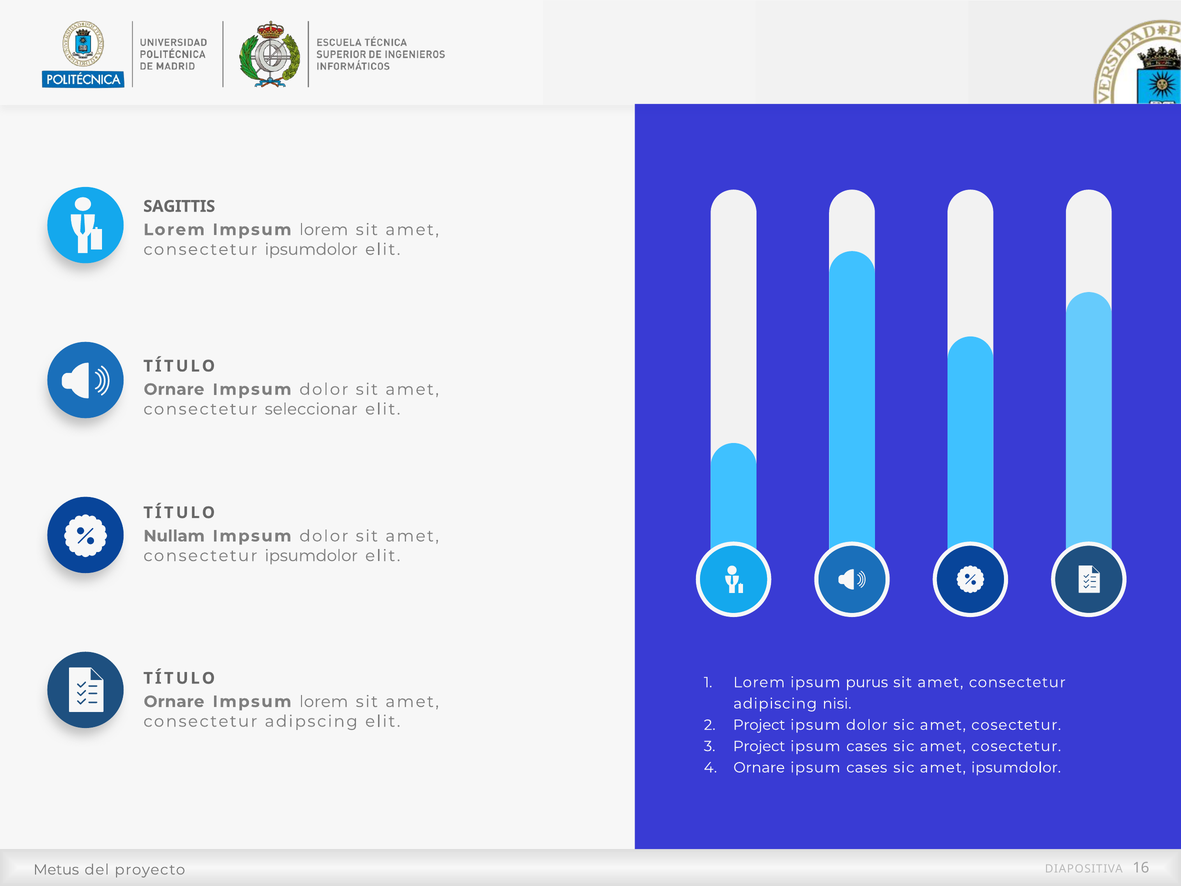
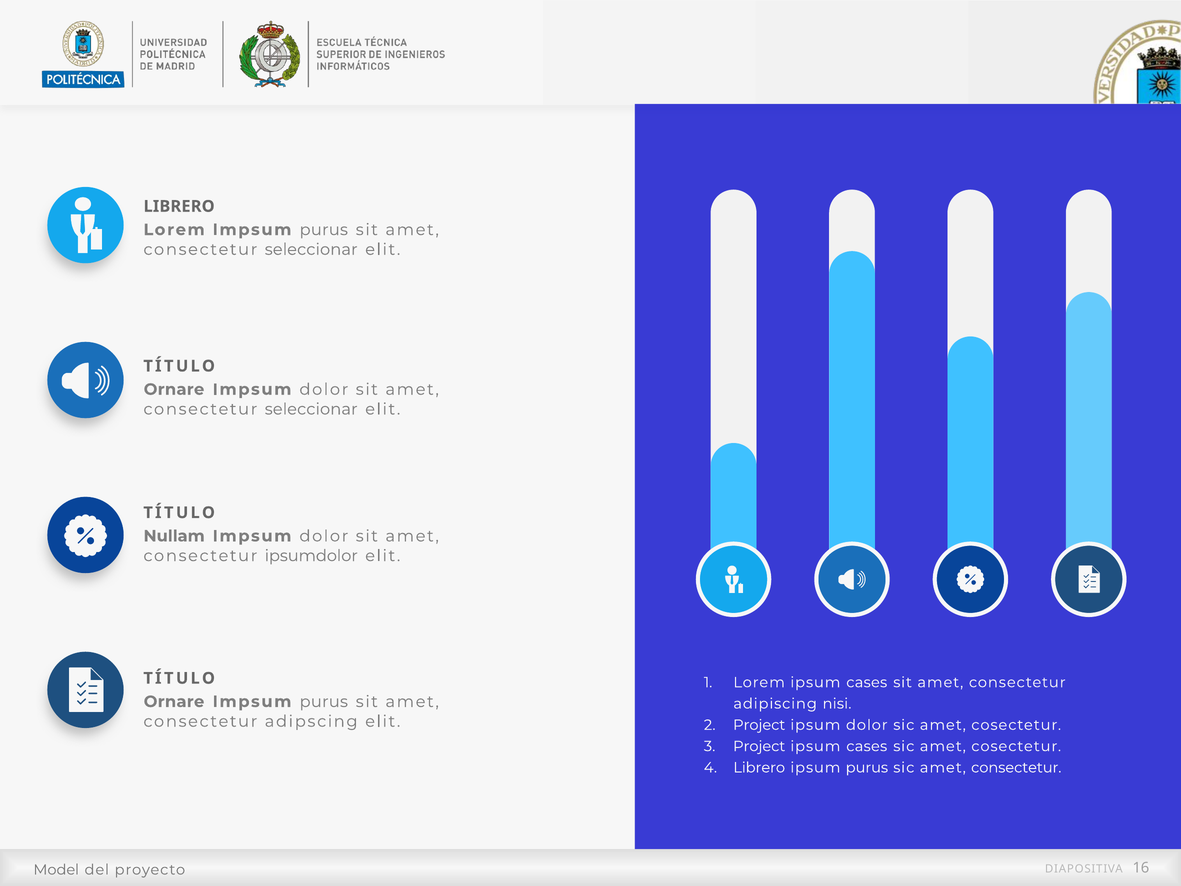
SAGITTIS at (179, 206): SAGITTIS -> LIBRERO
Lorem Impsum lorem: lorem -> purus
ipsumdolor at (311, 249): ipsumdolor -> seleccionar
Lorem ipsum purus: purus -> cases
lorem at (324, 701): lorem -> purus
Ornare at (759, 767): Ornare -> Librero
cases at (867, 767): cases -> purus
sic amet ipsumdolor: ipsumdolor -> consectetur
Metus: Metus -> Model
